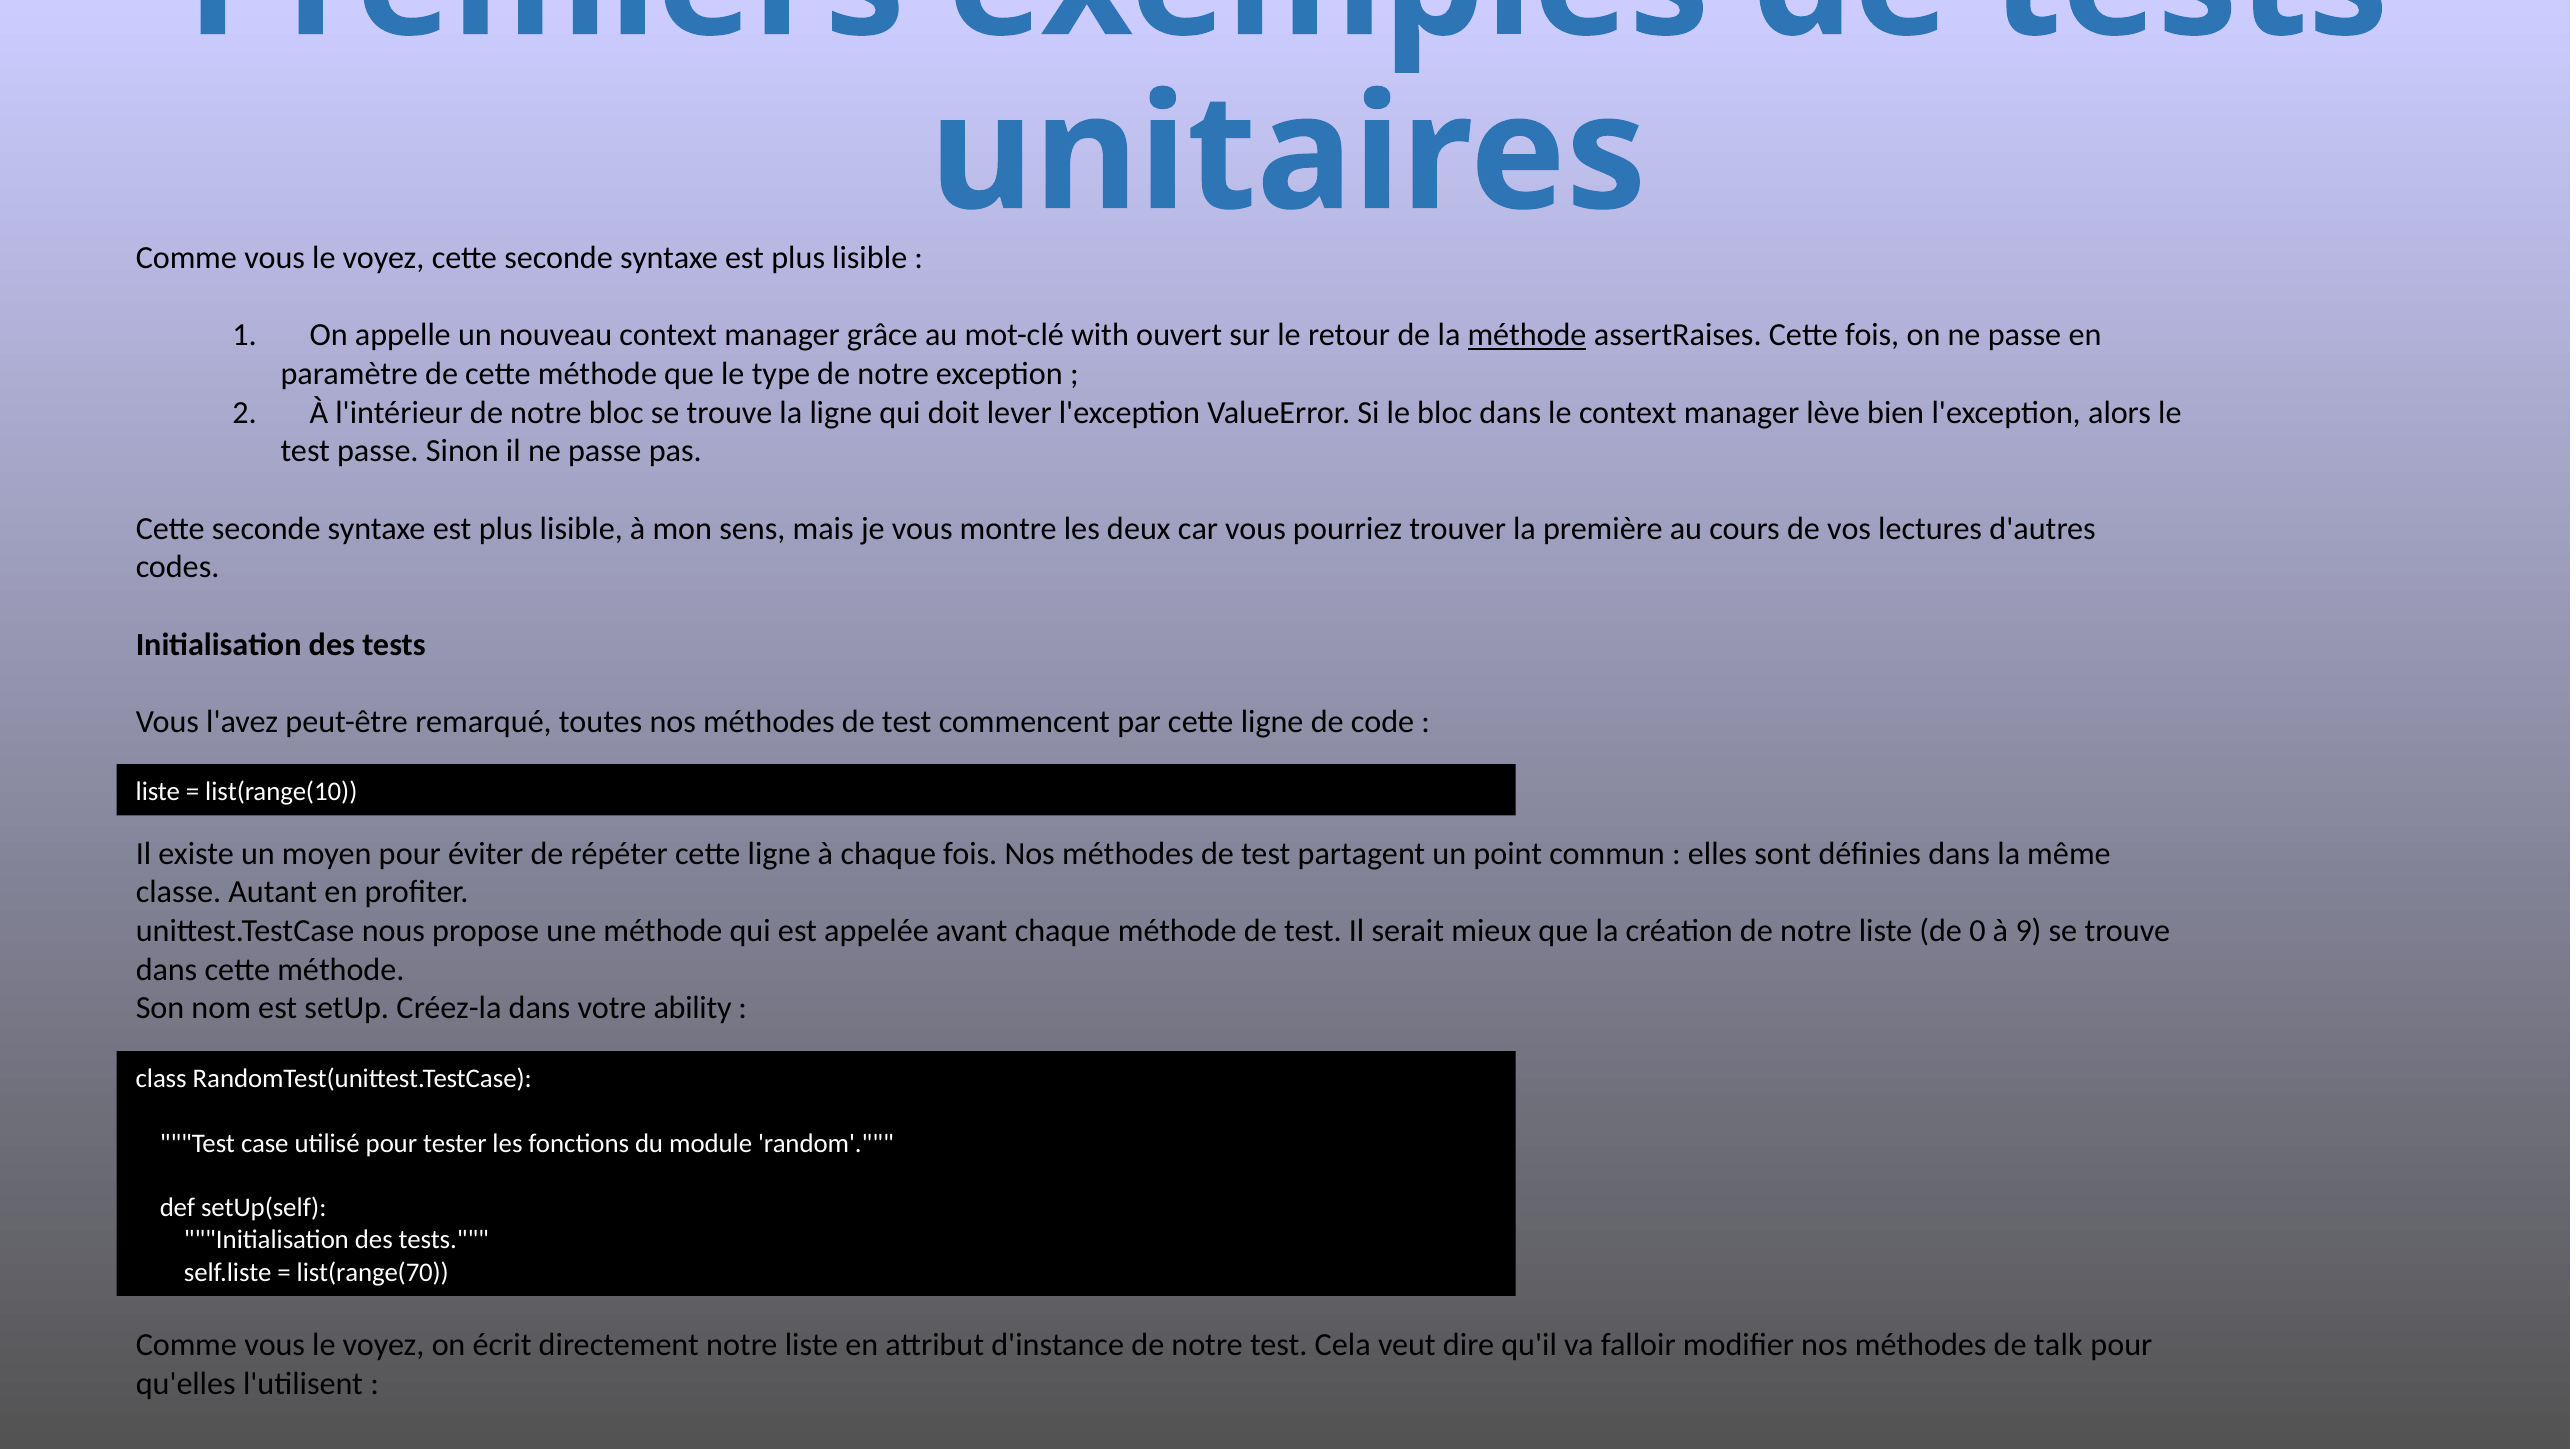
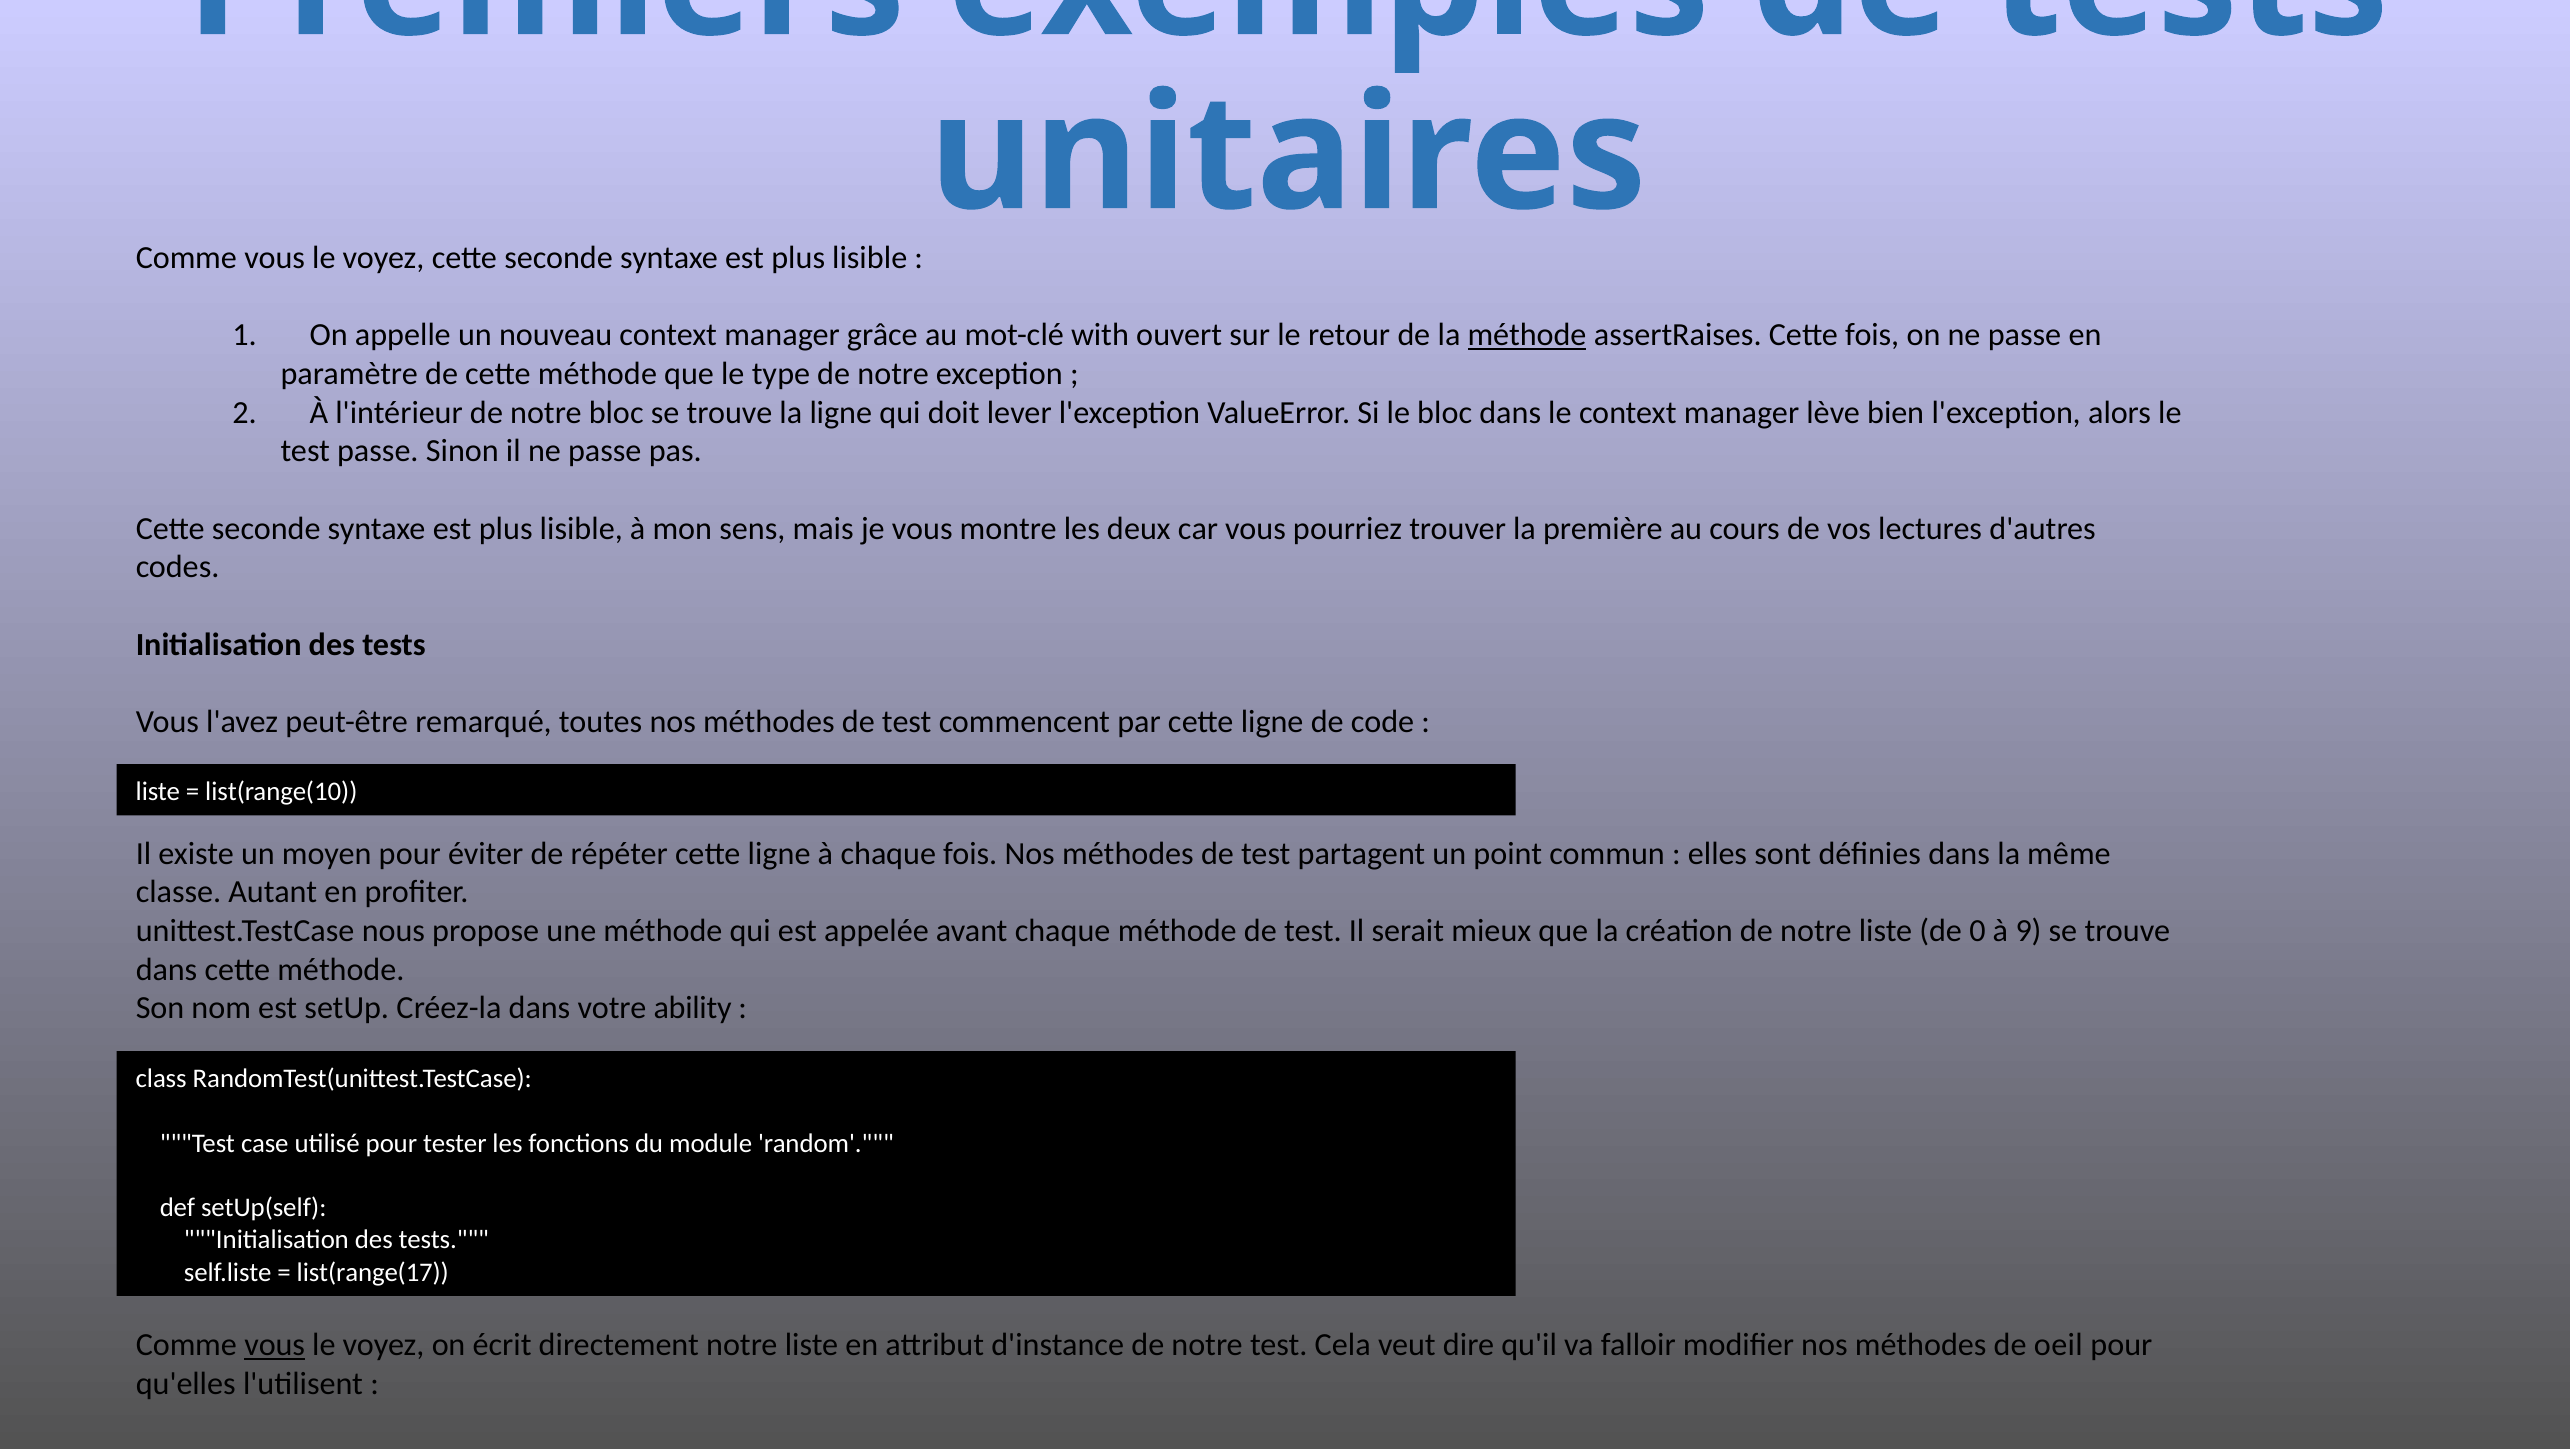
list(range(70: list(range(70 -> list(range(17
vous at (275, 1345) underline: none -> present
talk: talk -> oeil
